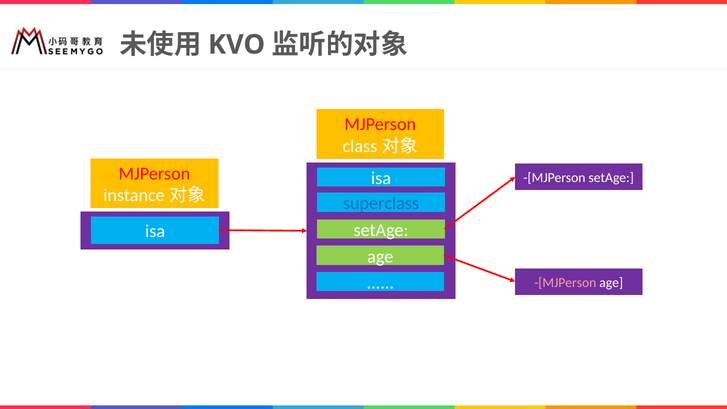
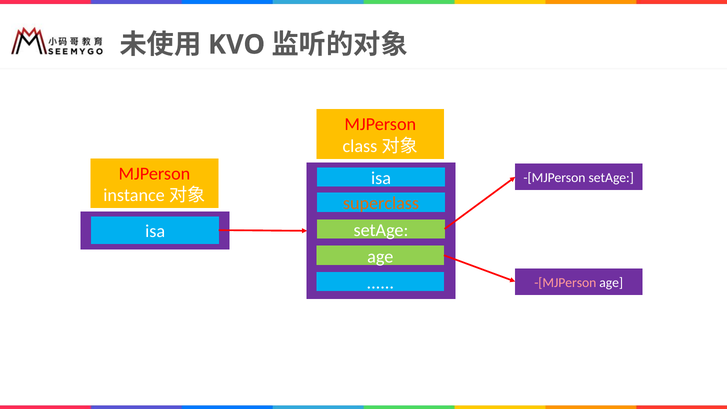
superclass colour: blue -> orange
